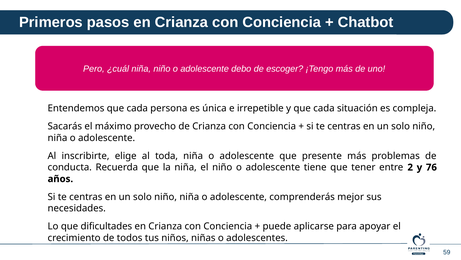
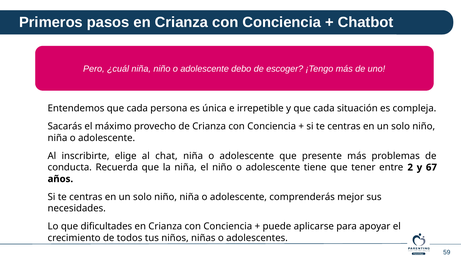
toda: toda -> chat
76: 76 -> 67
